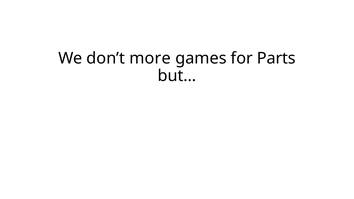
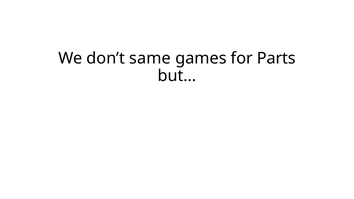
more: more -> same
